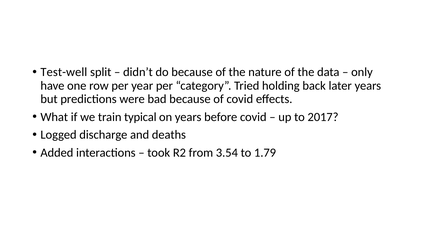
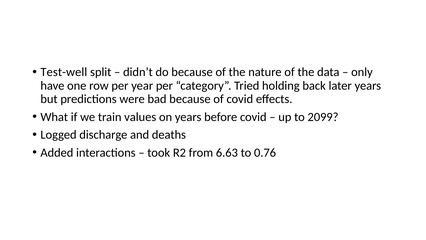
typical: typical -> values
2017: 2017 -> 2099
3.54: 3.54 -> 6.63
1.79: 1.79 -> 0.76
